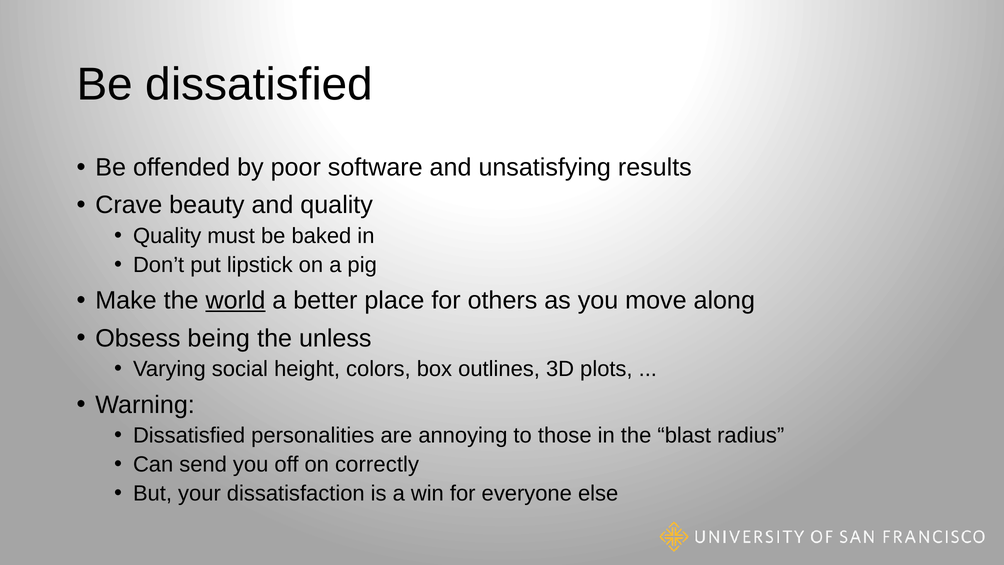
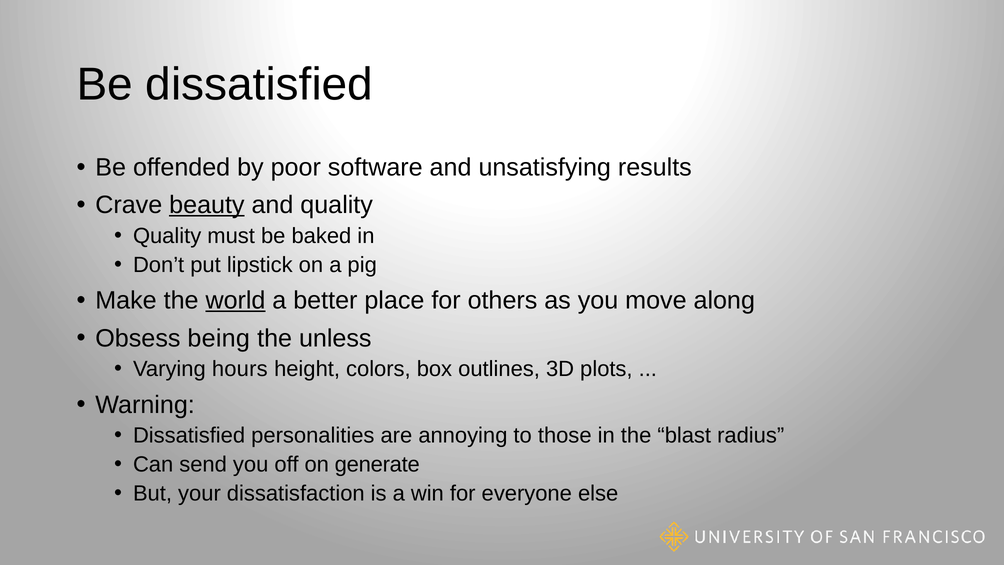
beauty underline: none -> present
social: social -> hours
correctly: correctly -> generate
